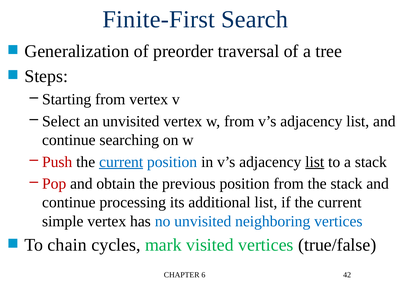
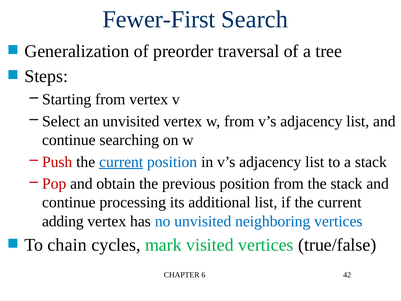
Finite-First: Finite-First -> Fewer-First
list at (315, 162) underline: present -> none
simple: simple -> adding
